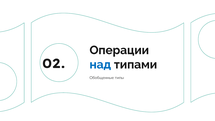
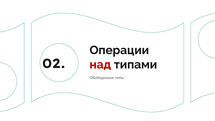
над colour: blue -> red
